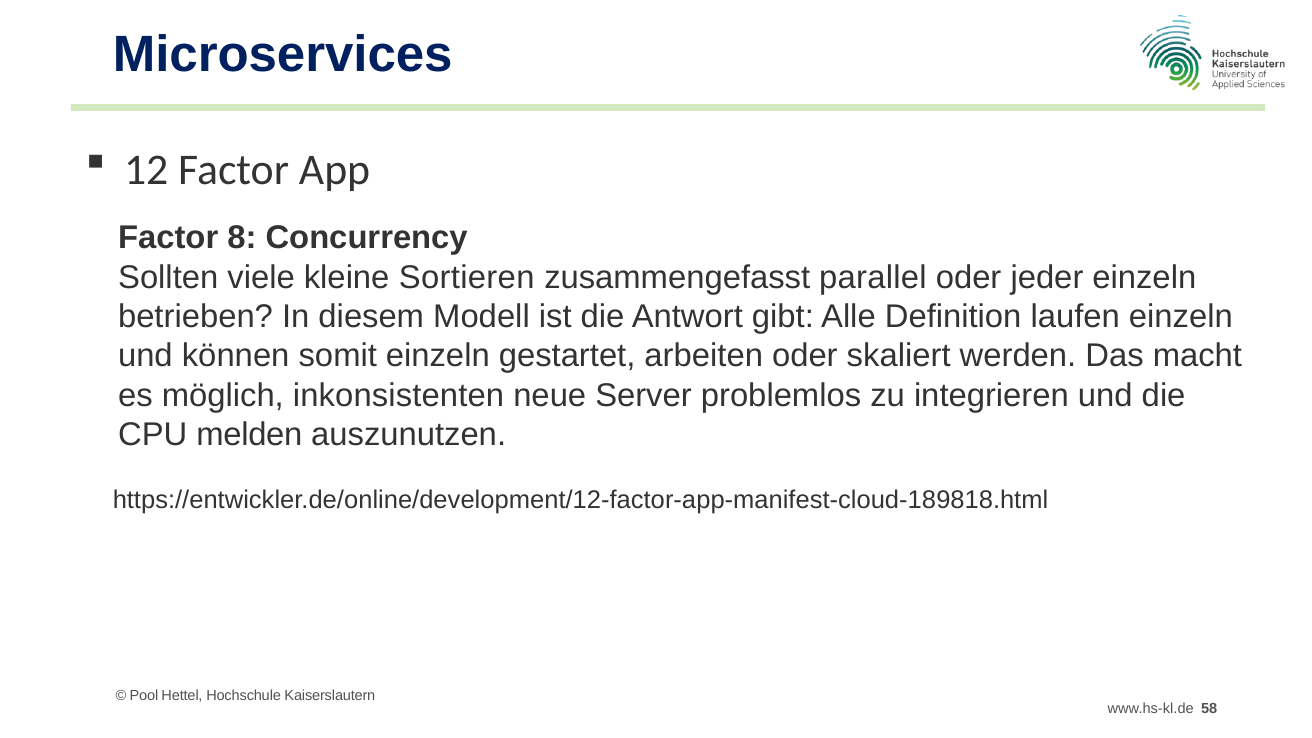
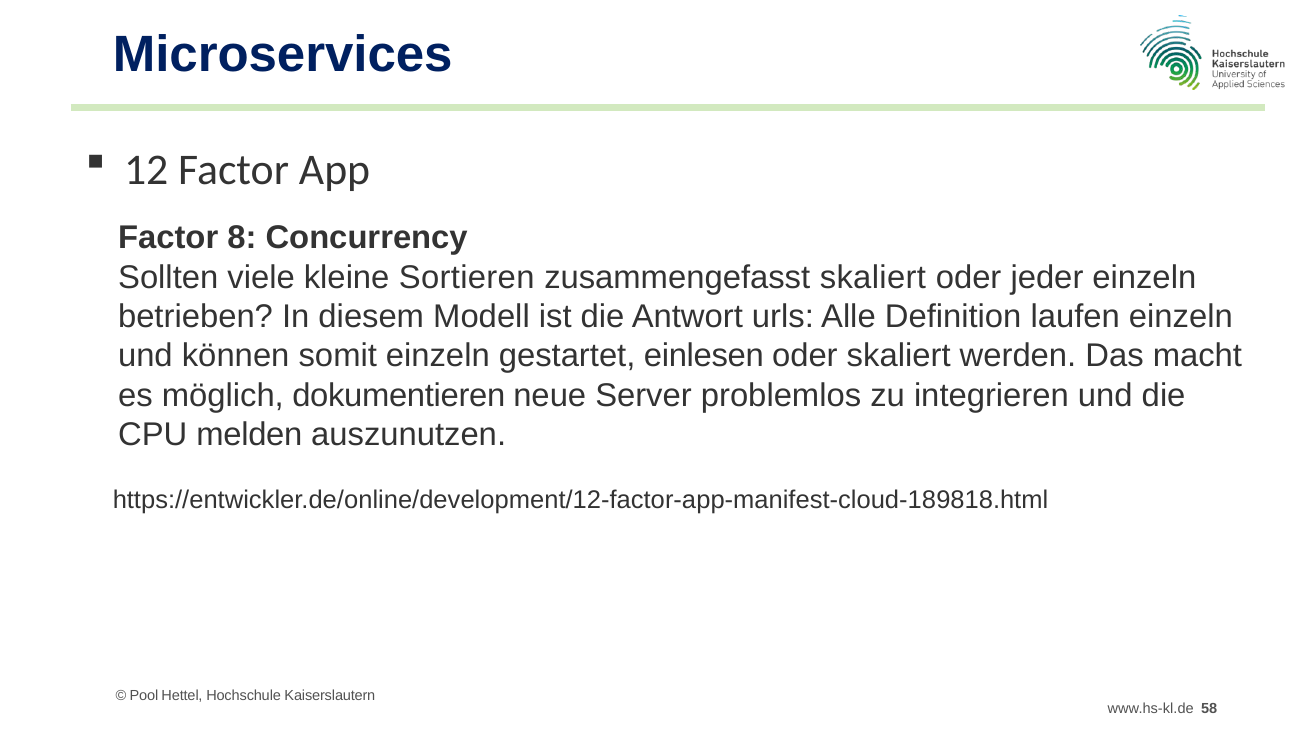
zusammengefasst parallel: parallel -> skaliert
gibt: gibt -> urls
arbeiten: arbeiten -> einlesen
inkonsistenten: inkonsistenten -> dokumentieren
